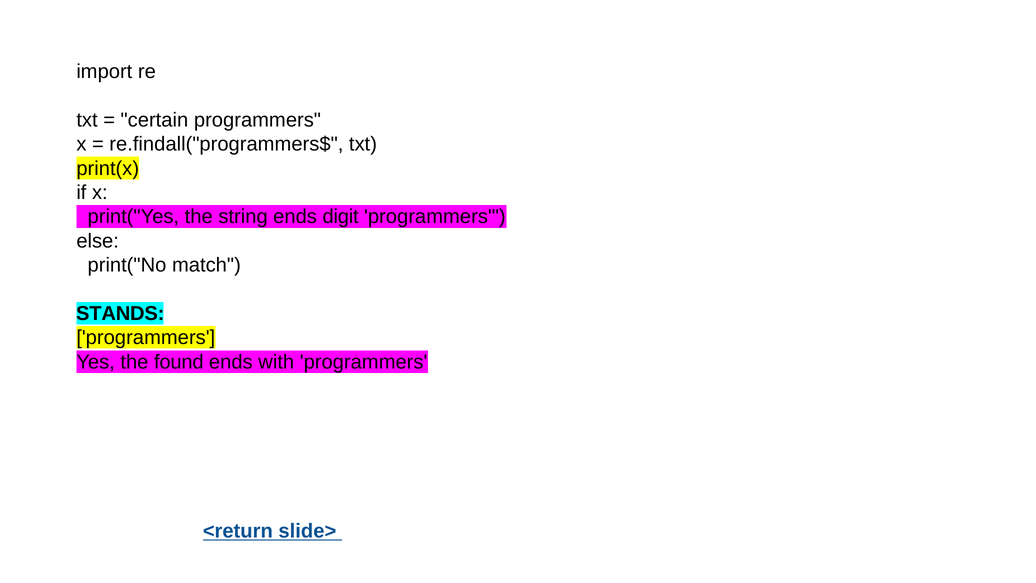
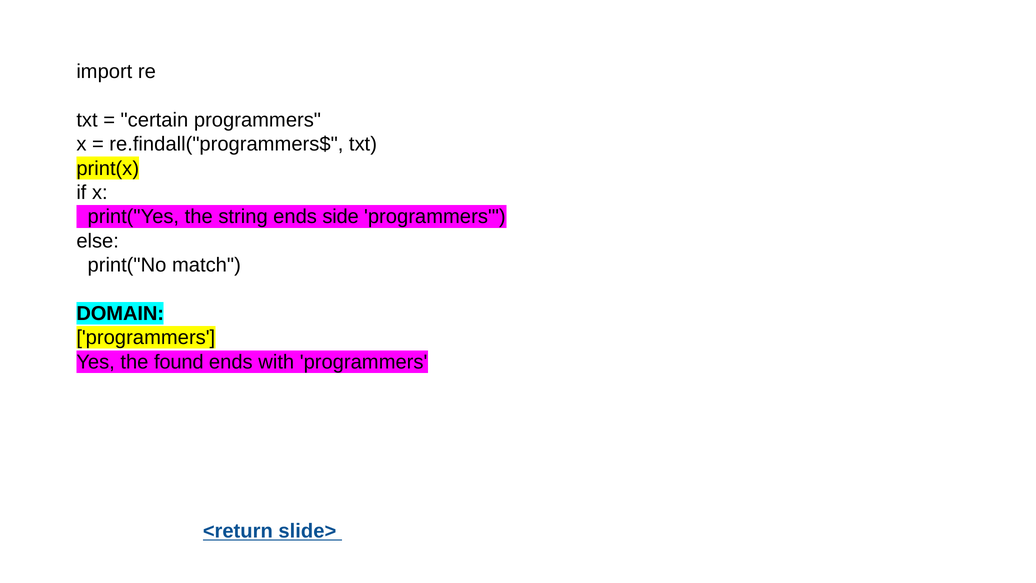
digit: digit -> side
STANDS: STANDS -> DOMAIN
